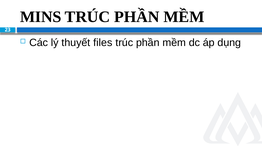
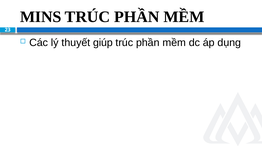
files: files -> giúp
